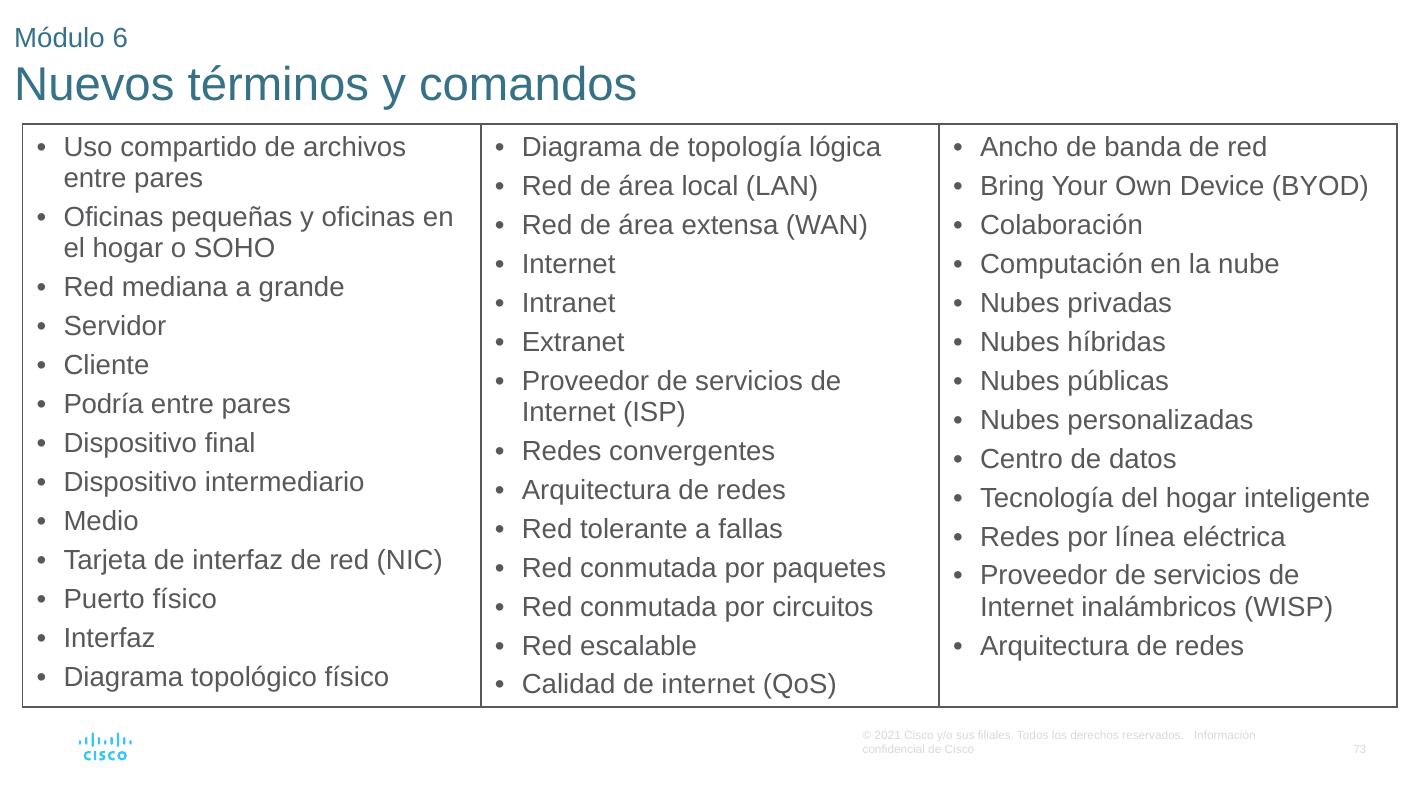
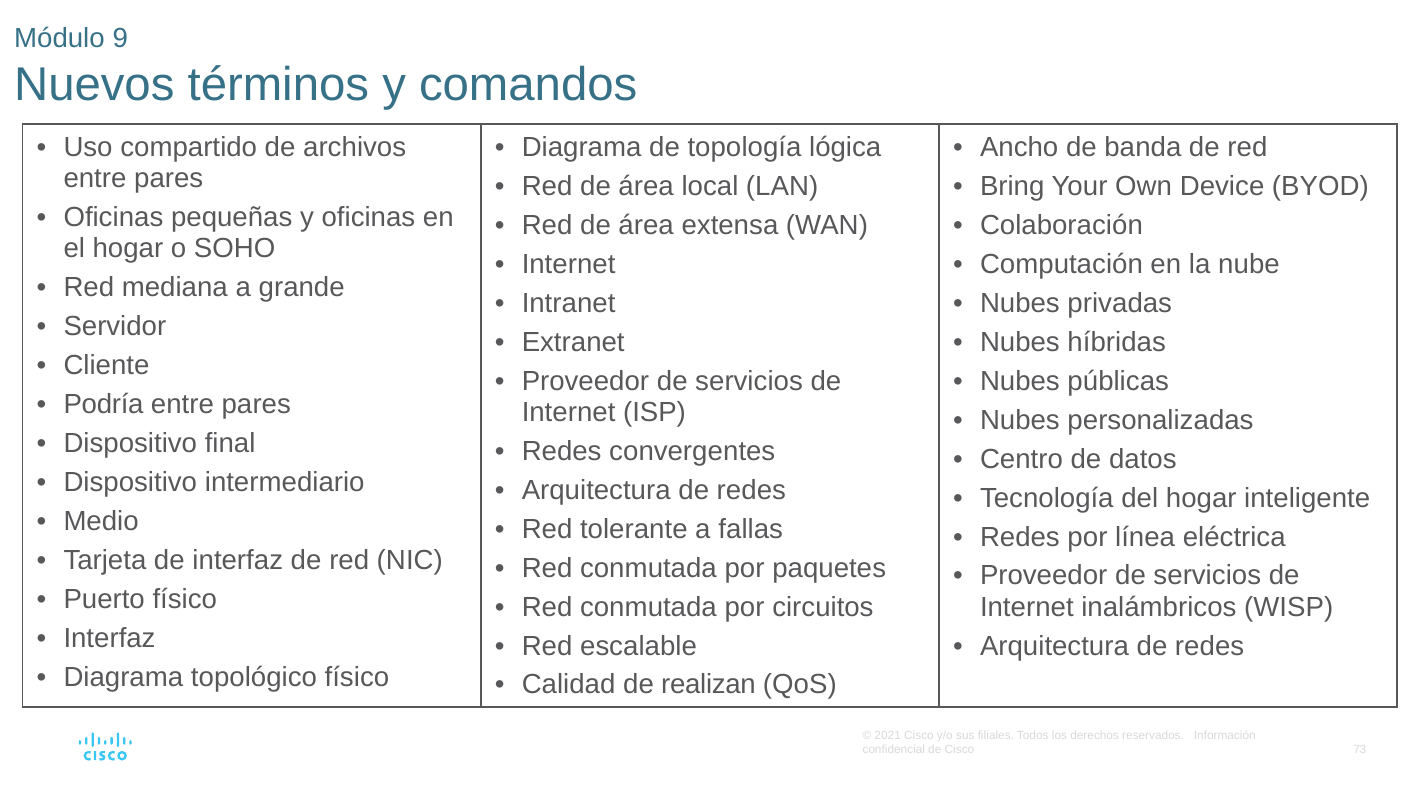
6: 6 -> 9
Calidad de internet: internet -> realizan
